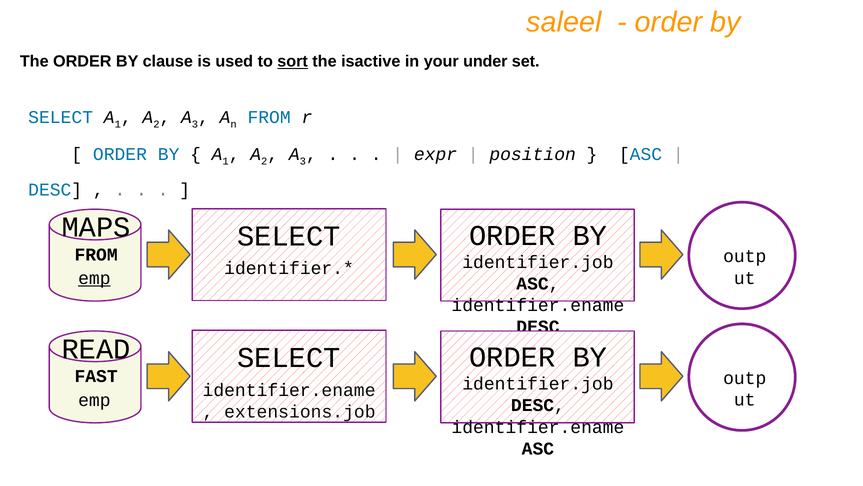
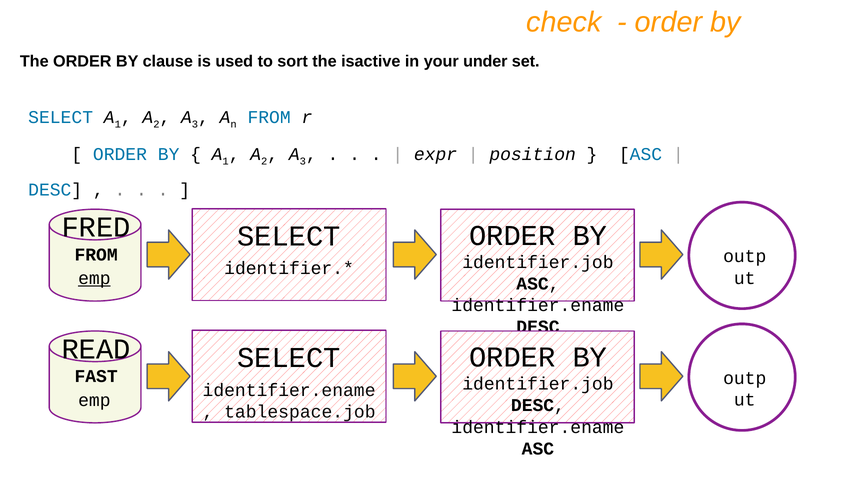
saleel: saleel -> check
sort underline: present -> none
MAPS: MAPS -> FRED
extensions.job: extensions.job -> tablespace.job
